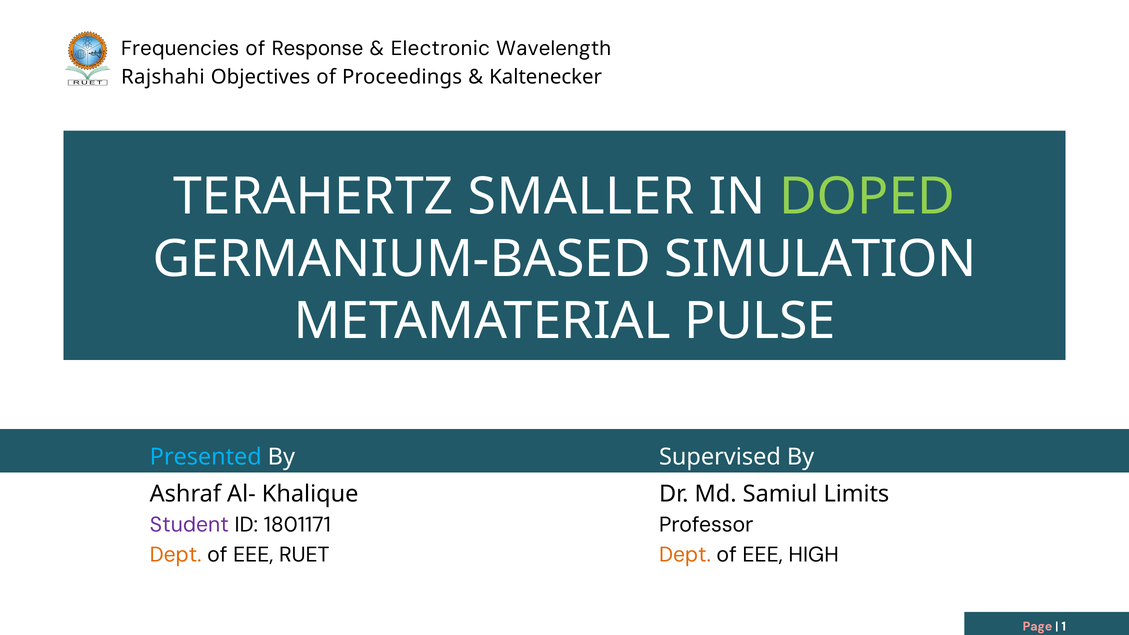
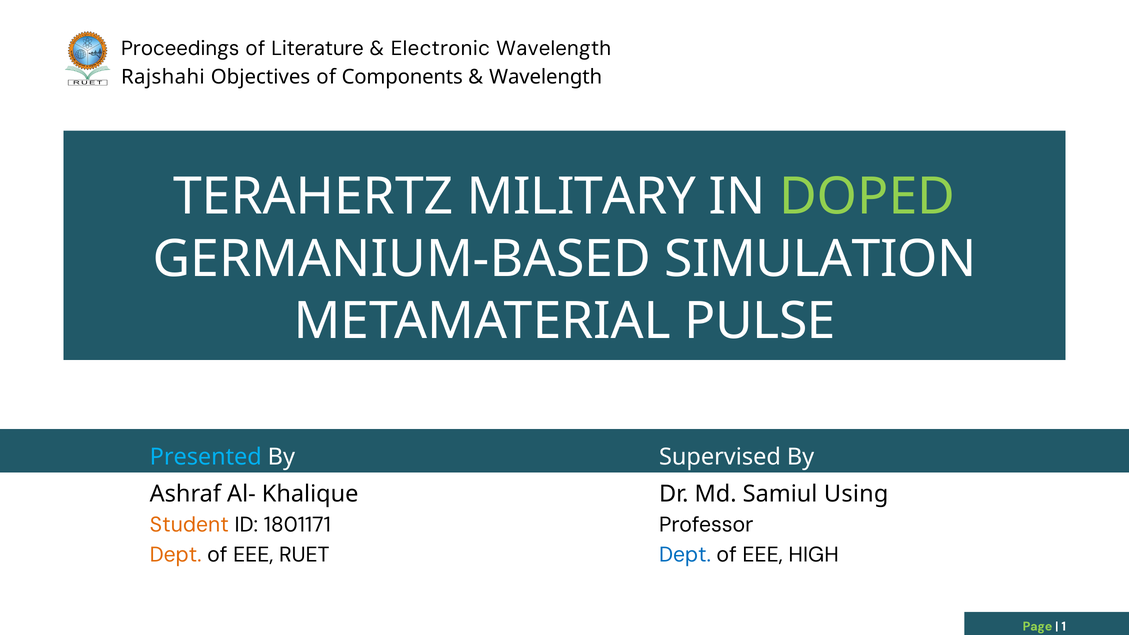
Frequencies: Frequencies -> Proceedings
Response: Response -> Literature
Proceedings: Proceedings -> Components
Kaltenecker at (546, 77): Kaltenecker -> Wavelength
SMALLER: SMALLER -> MILITARY
Limits: Limits -> Using
Student colour: purple -> orange
Dept at (685, 555) colour: orange -> blue
Page colour: pink -> light green
